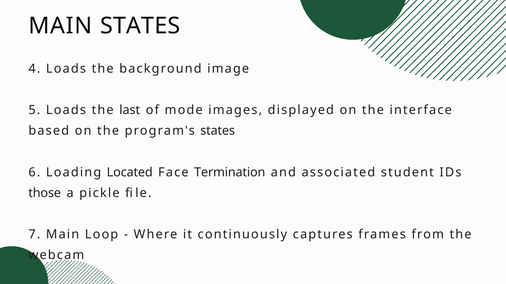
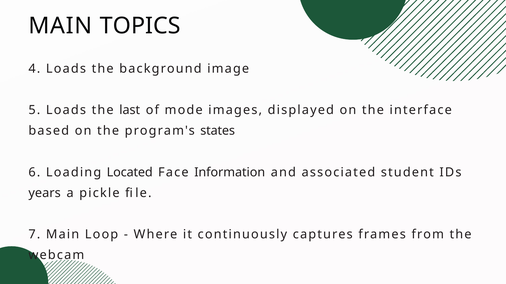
MAIN STATES: STATES -> TOPICS
Termination: Termination -> Information
those: those -> years
